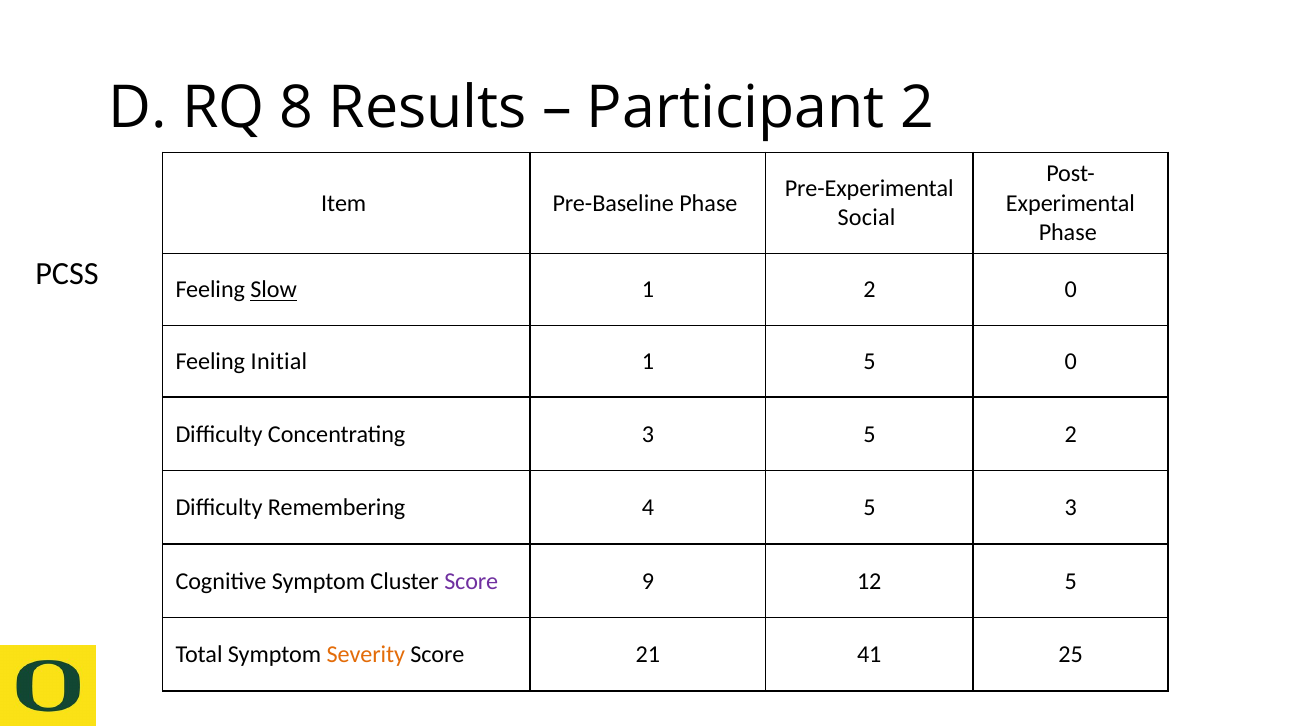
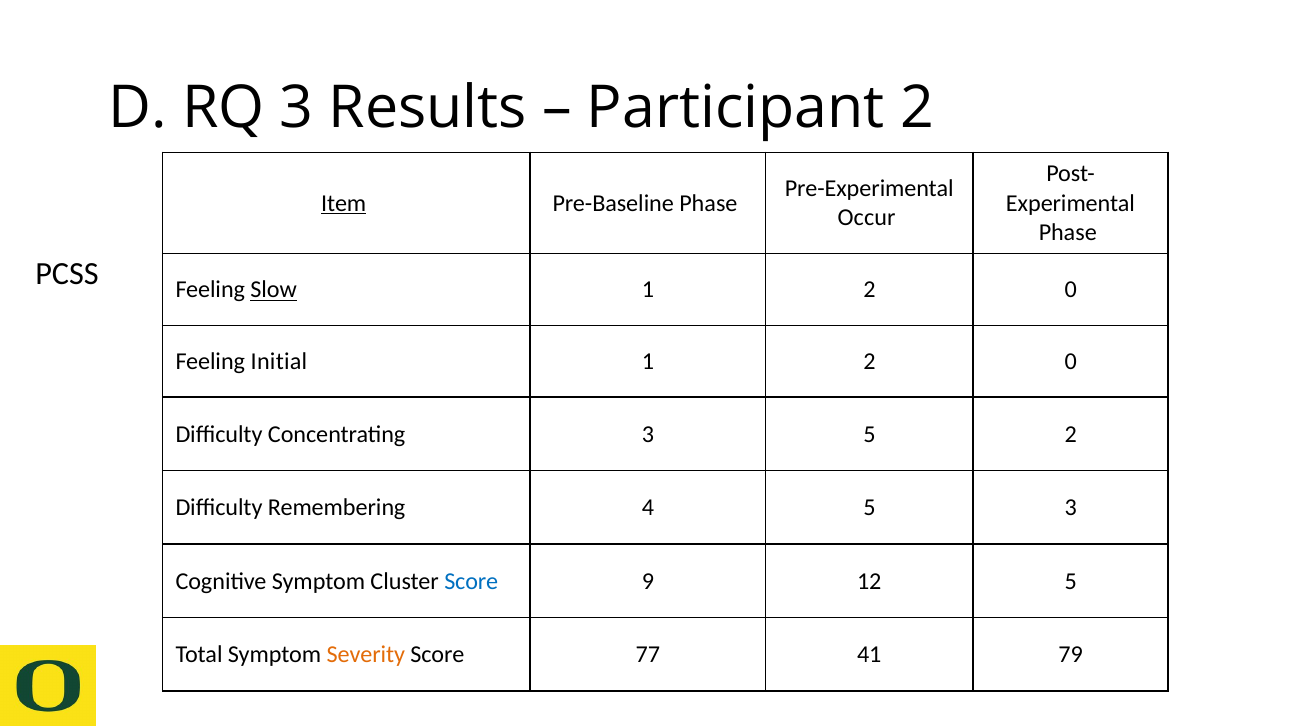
RQ 8: 8 -> 3
Item underline: none -> present
Social: Social -> Occur
5 at (869, 361): 5 -> 2
Score at (471, 581) colour: purple -> blue
21: 21 -> 77
25: 25 -> 79
